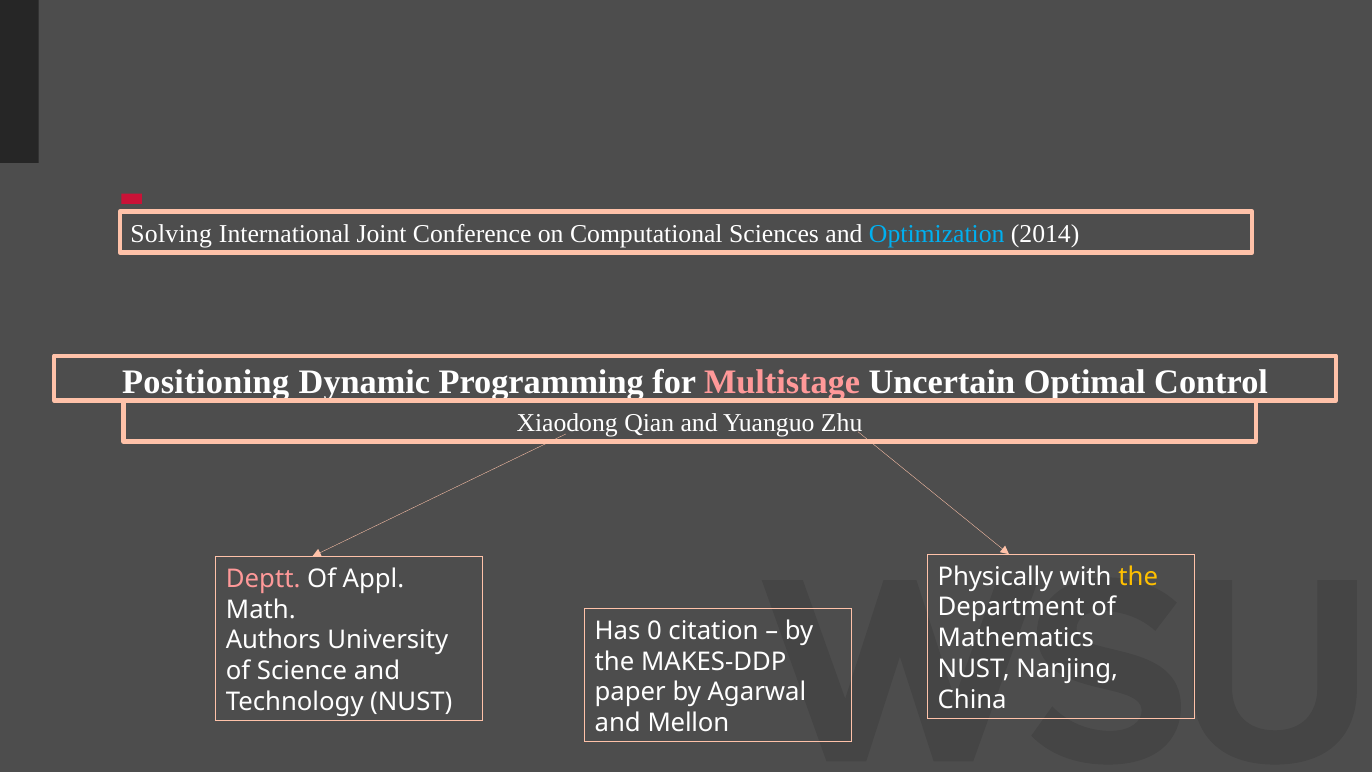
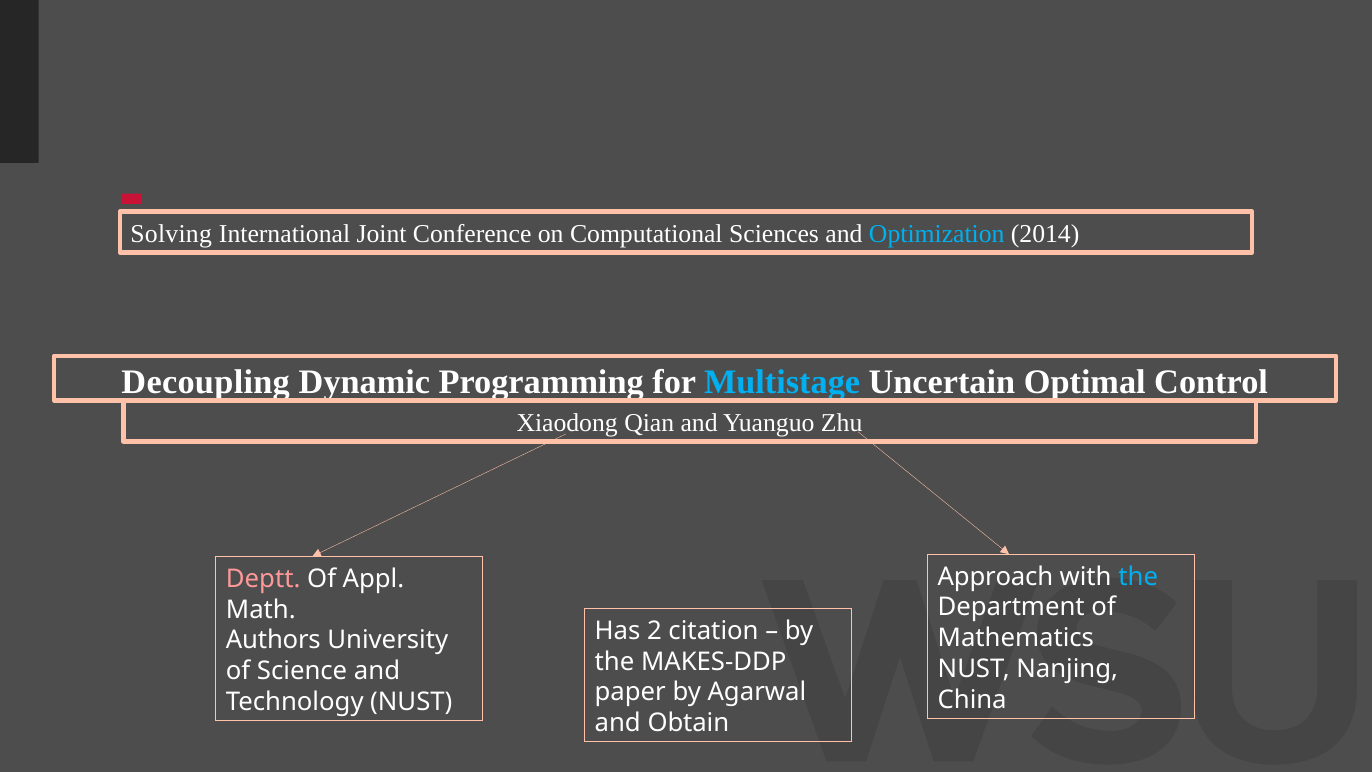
Positioning: Positioning -> Decoupling
Multistage colour: pink -> light blue
Physically: Physically -> Approach
the at (1138, 576) colour: yellow -> light blue
0: 0 -> 2
Mellon: Mellon -> Obtain
